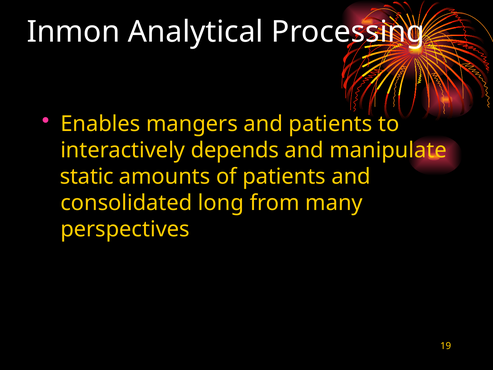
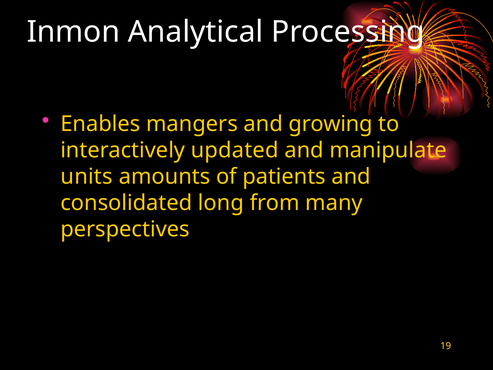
and patients: patients -> growing
depends: depends -> updated
static: static -> units
